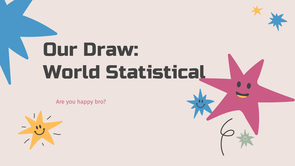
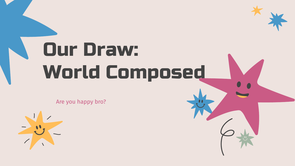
Statistical: Statistical -> Composed
